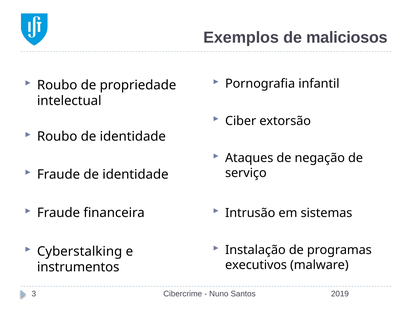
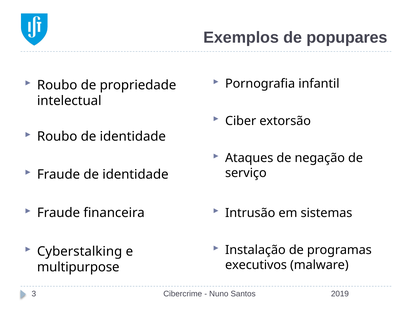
maliciosos: maliciosos -> popupares
instrumentos: instrumentos -> multipurpose
